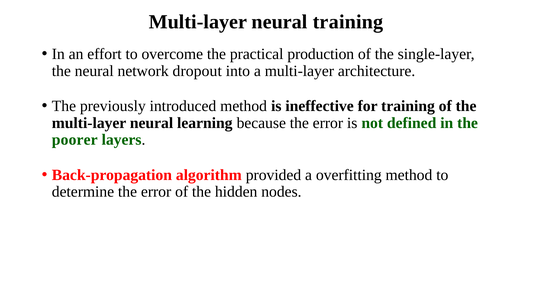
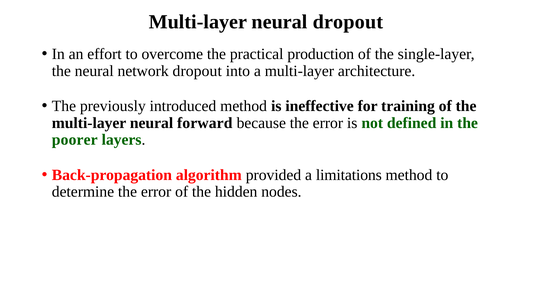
neural training: training -> dropout
learning: learning -> forward
overfitting: overfitting -> limitations
